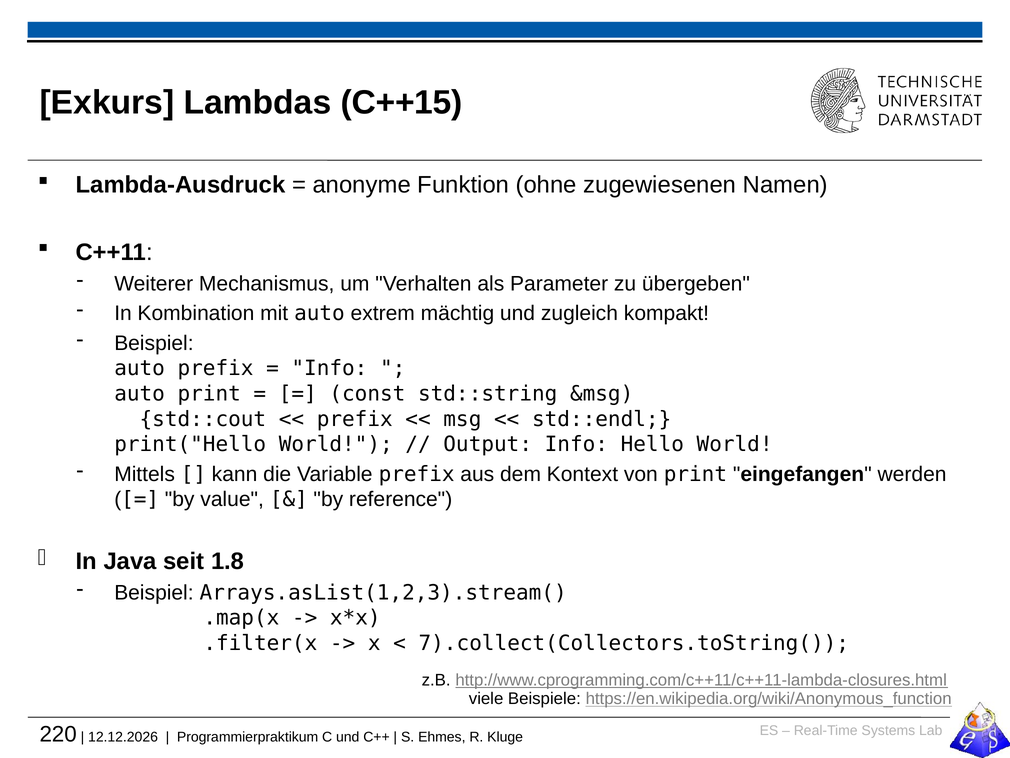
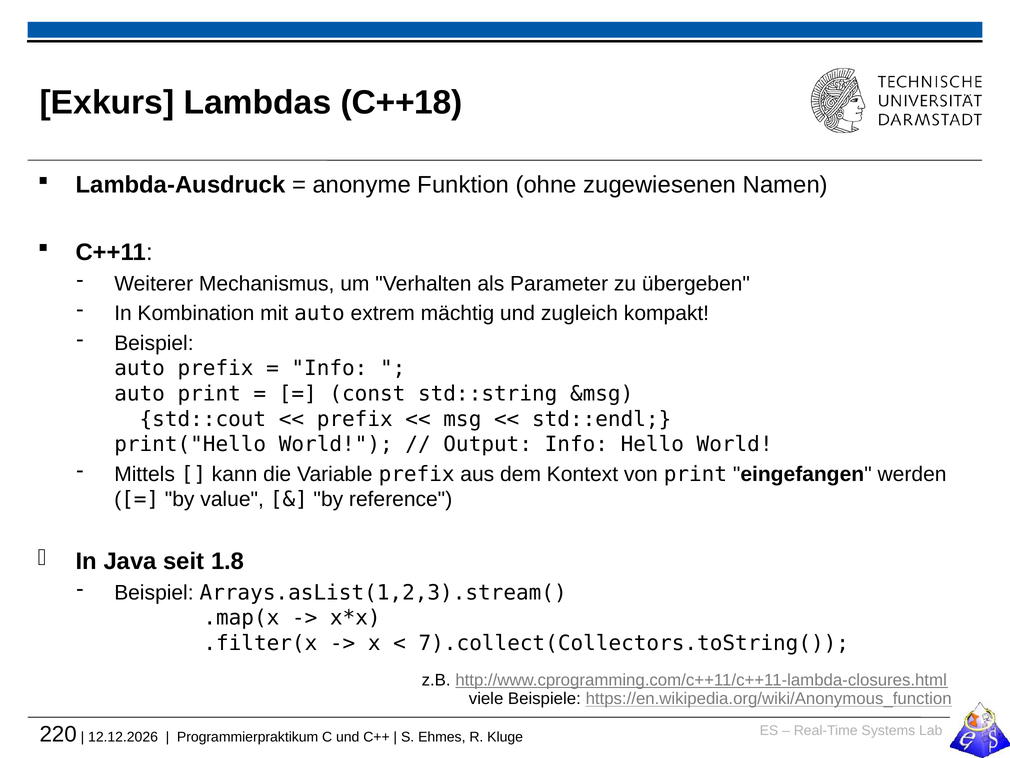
C++15: C++15 -> C++18
